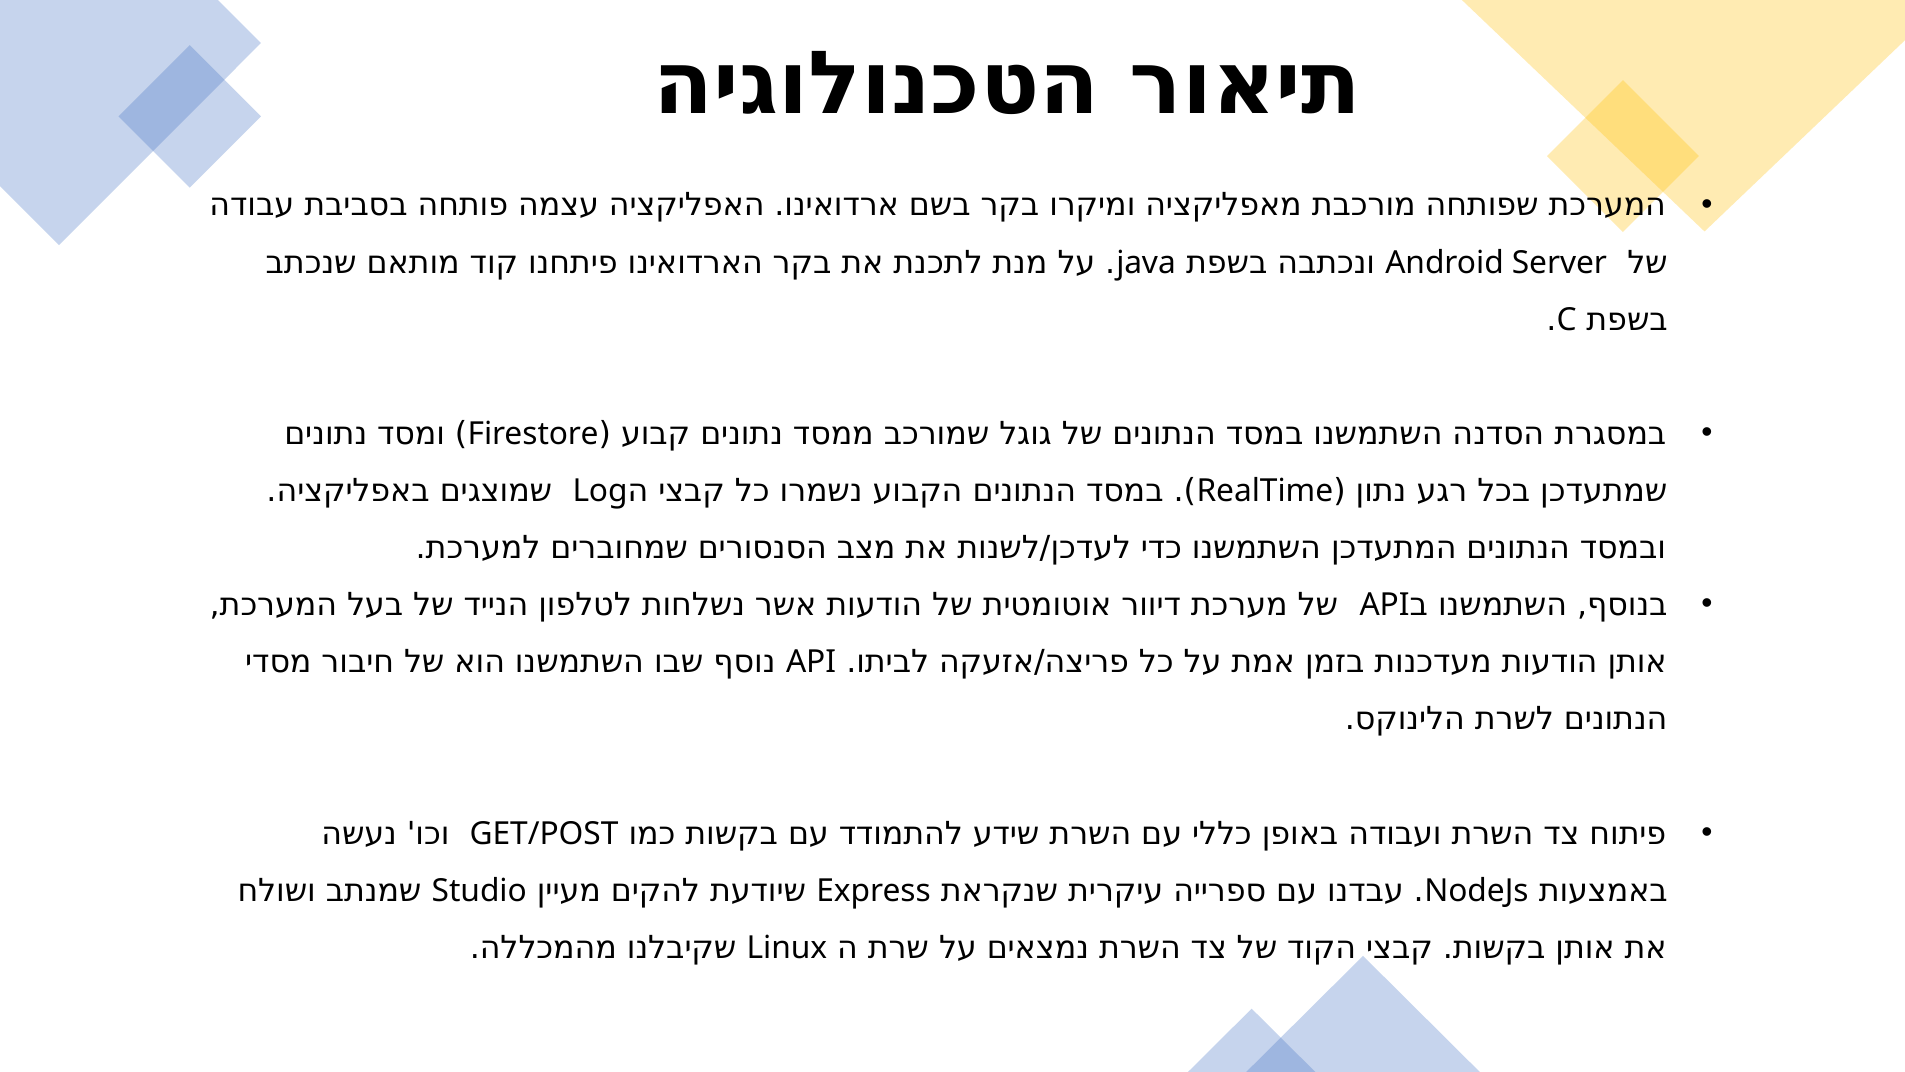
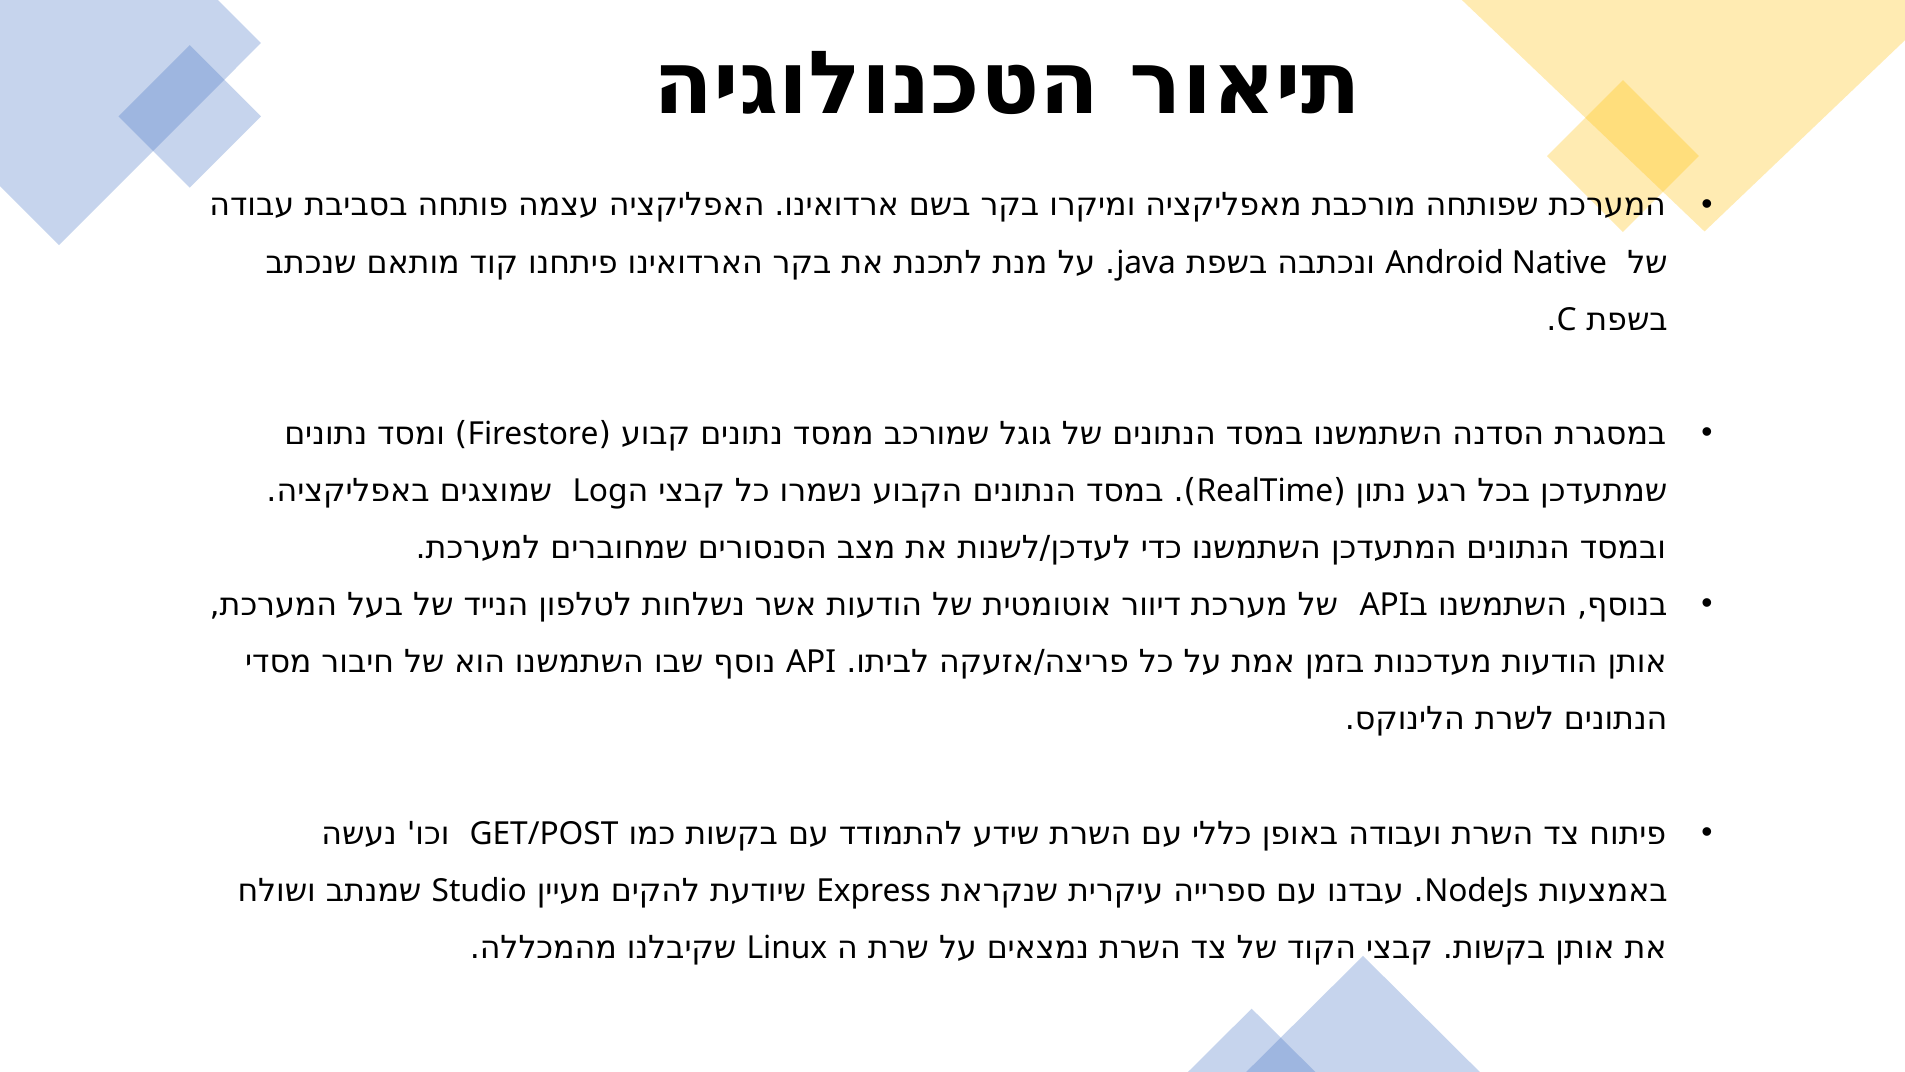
Server: Server -> Native
